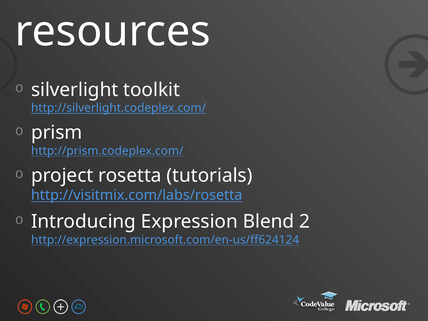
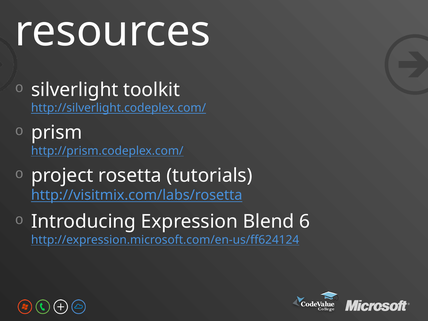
2: 2 -> 6
